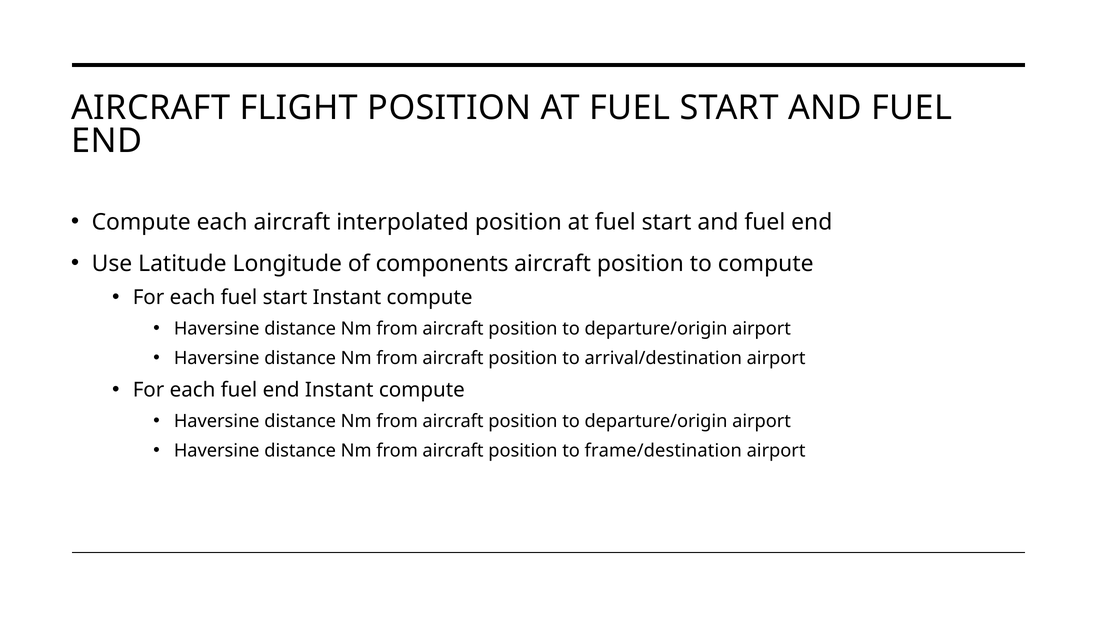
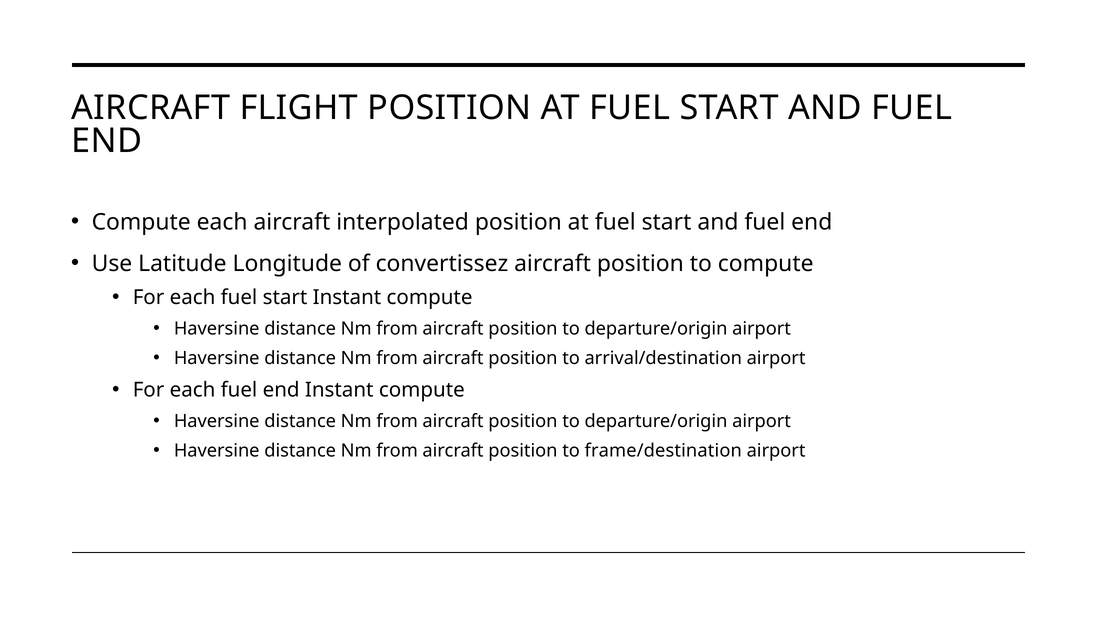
components: components -> convertissez
